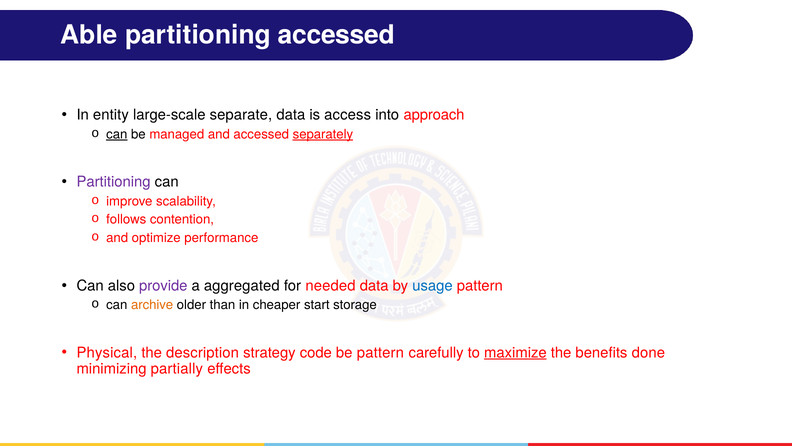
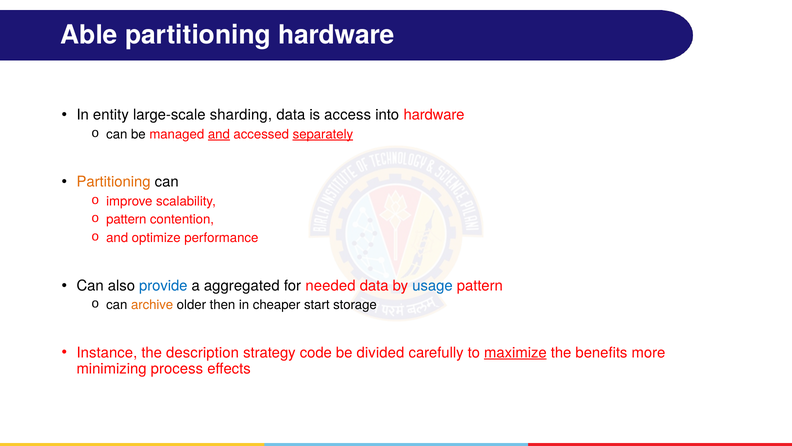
partitioning accessed: accessed -> hardware
separate: separate -> sharding
into approach: approach -> hardware
can at (117, 134) underline: present -> none
and at (219, 134) underline: none -> present
Partitioning at (114, 182) colour: purple -> orange
follows at (126, 219): follows -> pattern
provide colour: purple -> blue
than: than -> then
Physical: Physical -> Instance
be pattern: pattern -> divided
done: done -> more
partially: partially -> process
